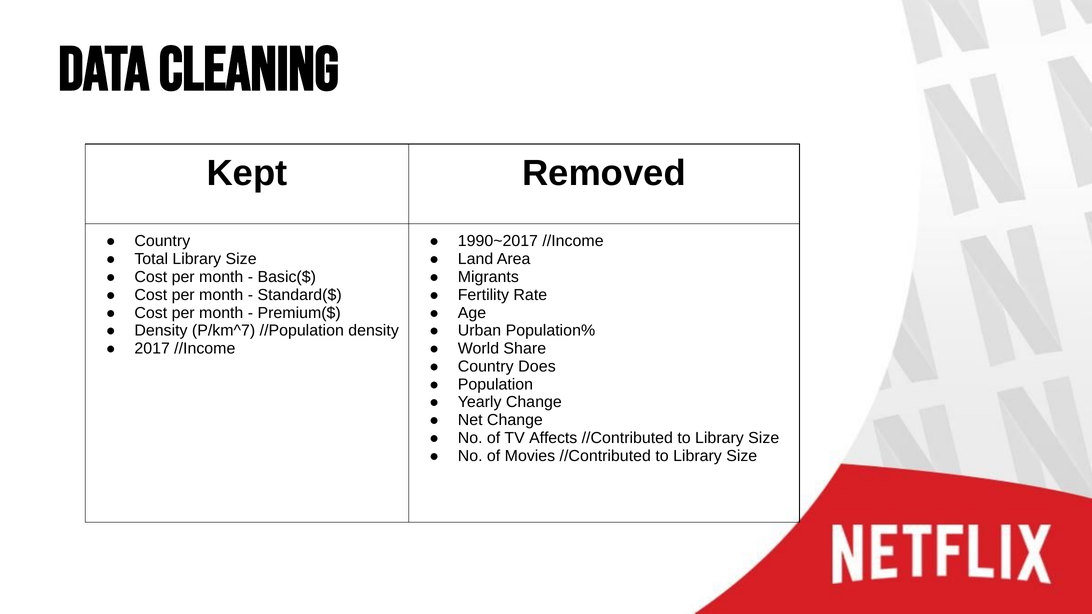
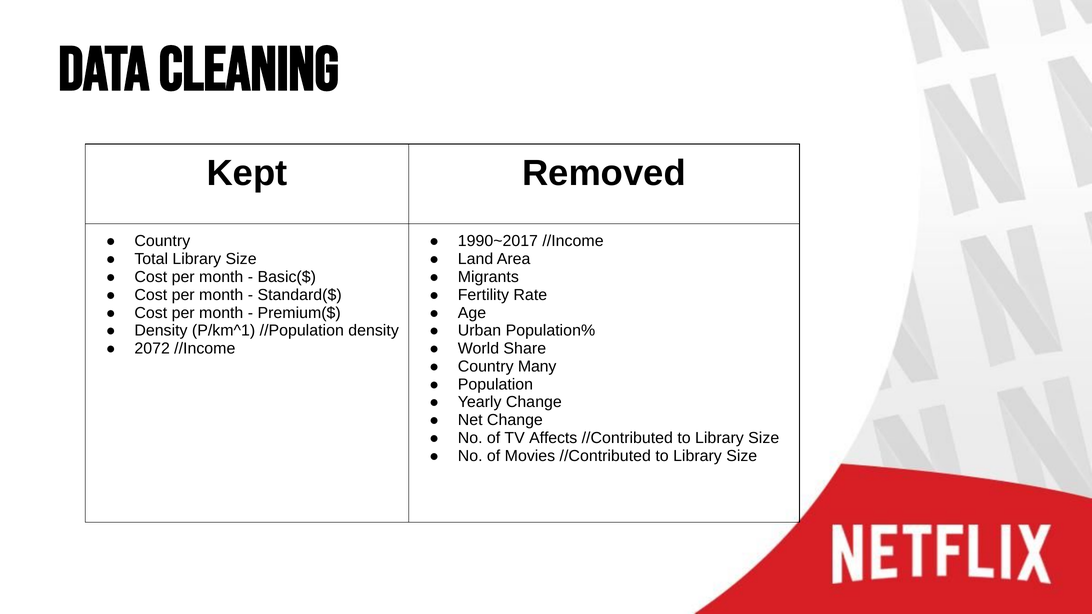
P/km^7: P/km^7 -> P/km^1
2017: 2017 -> 2072
Does: Does -> Many
